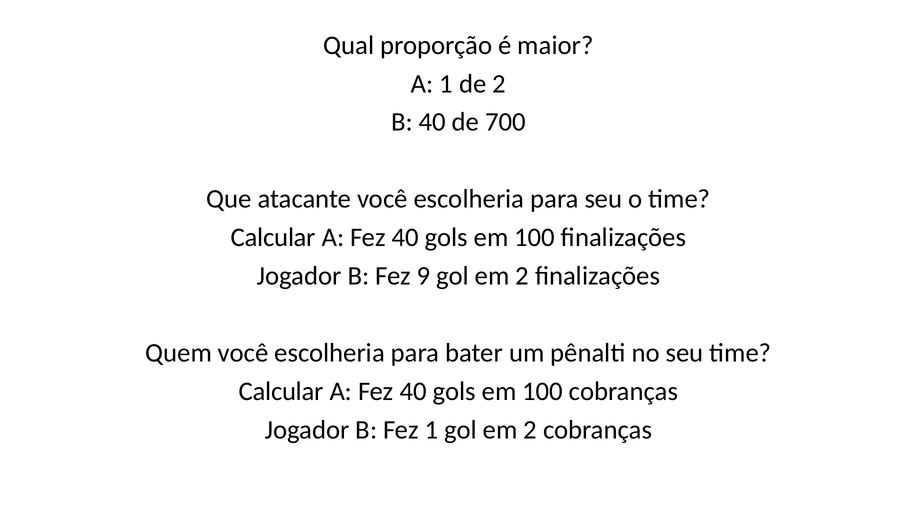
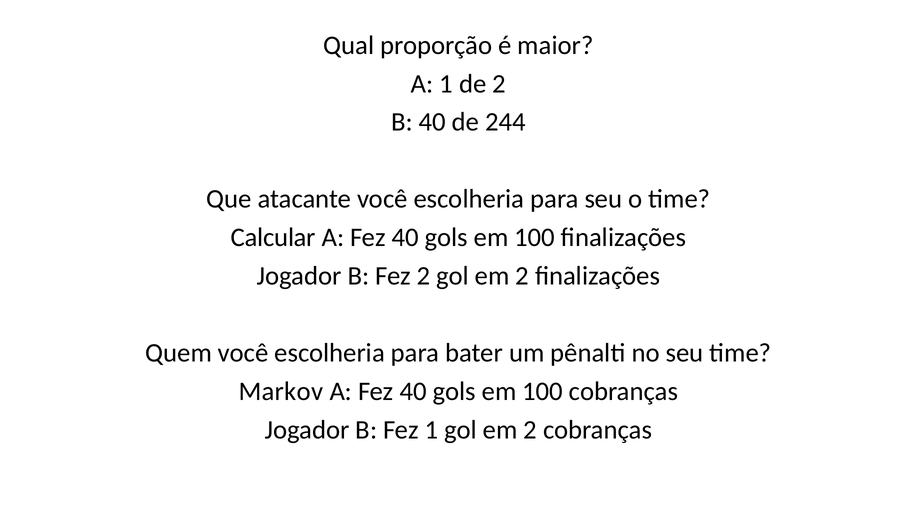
700: 700 -> 244
Fez 9: 9 -> 2
Calcular at (281, 391): Calcular -> Markov
